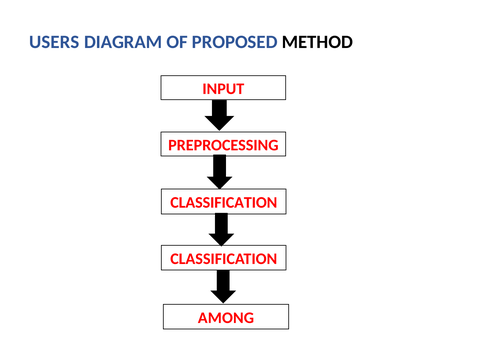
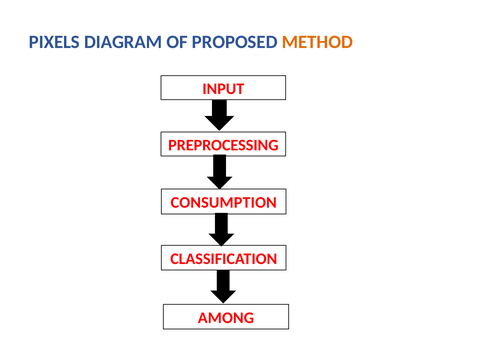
USERS: USERS -> PIXELS
METHOD colour: black -> orange
CLASSIFICATION at (224, 203): CLASSIFICATION -> CONSUMPTION
